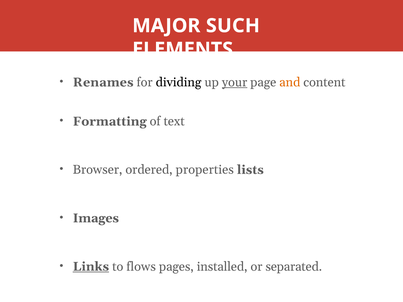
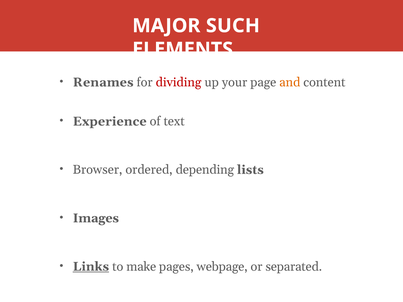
dividing colour: black -> red
your underline: present -> none
Formatting: Formatting -> Experience
properties: properties -> depending
flows: flows -> make
installed: installed -> webpage
